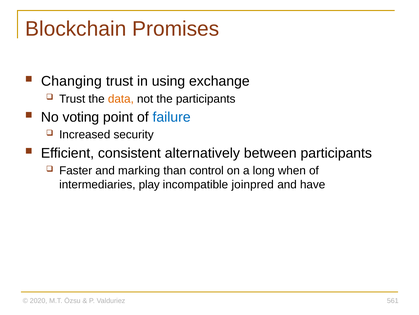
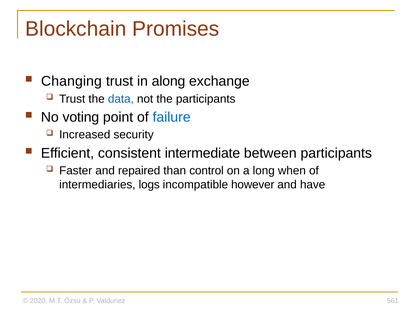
using: using -> along
data colour: orange -> blue
alternatively: alternatively -> intermediate
marking: marking -> repaired
play: play -> logs
joinpred: joinpred -> however
